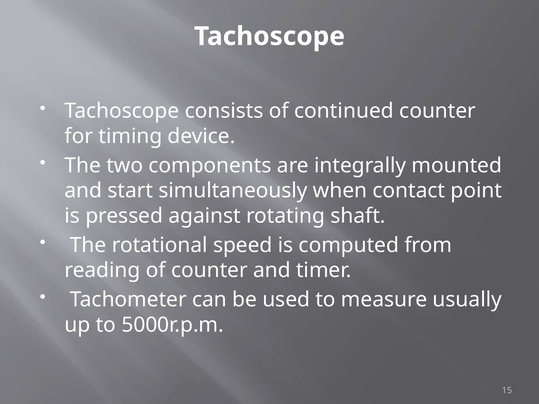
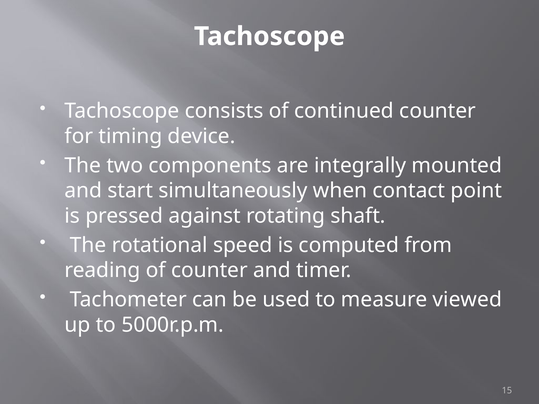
usually: usually -> viewed
